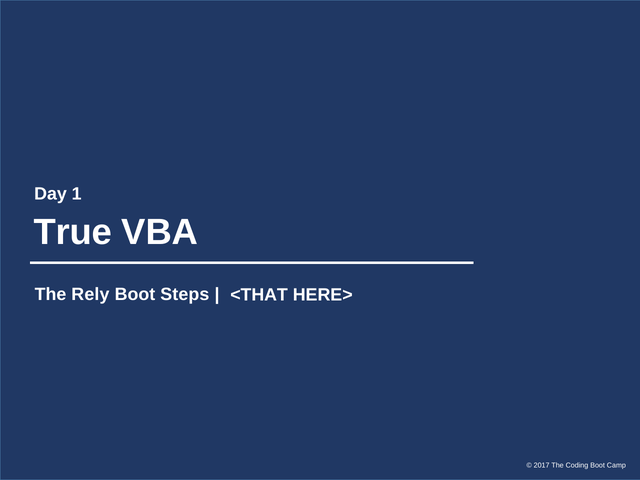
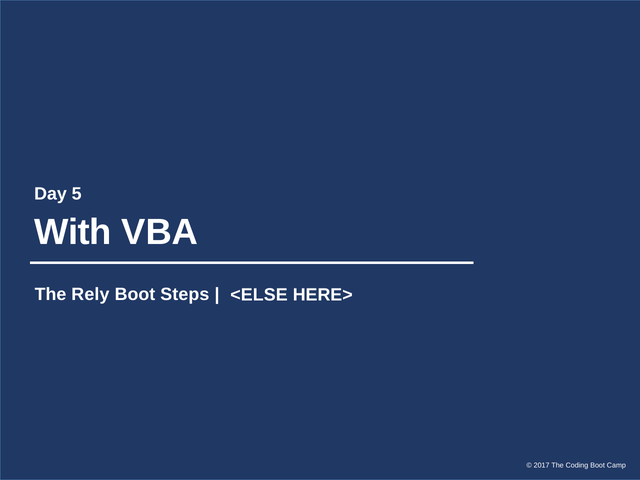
1: 1 -> 5
True: True -> With
<THAT: <THAT -> <ELSE
